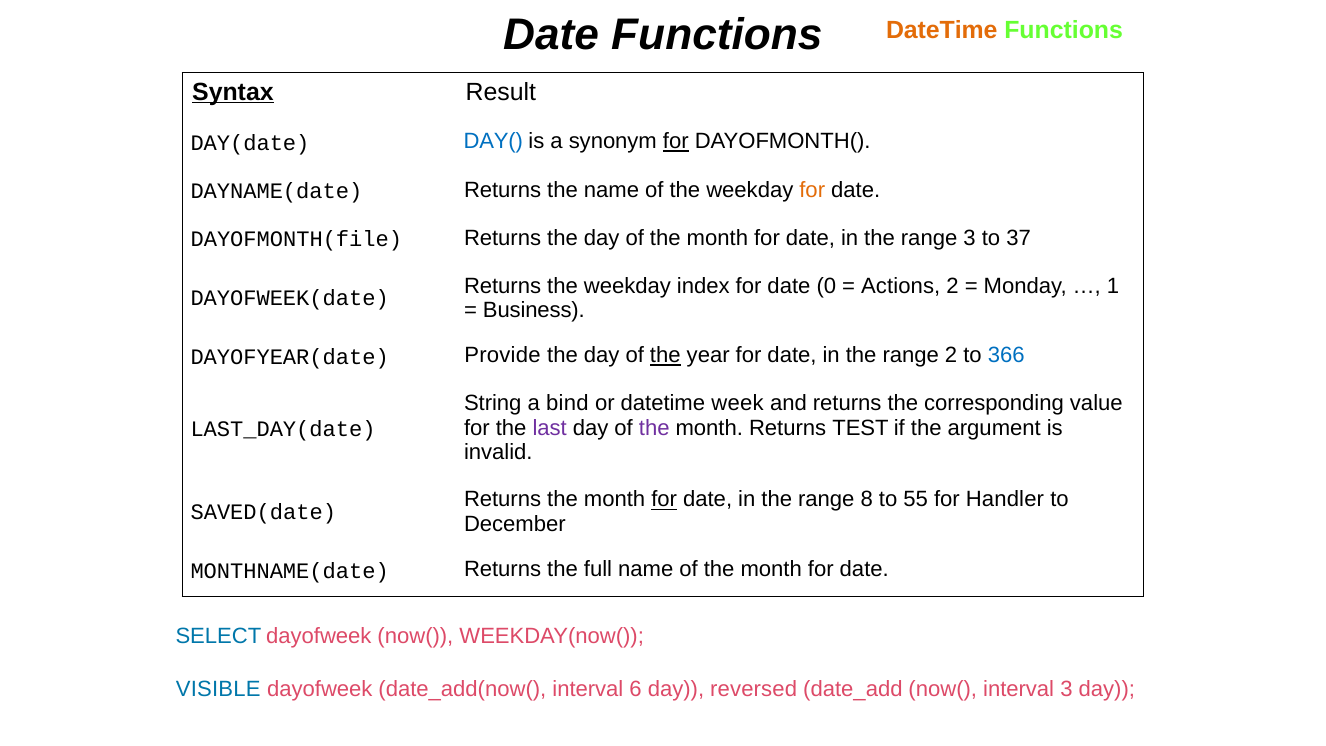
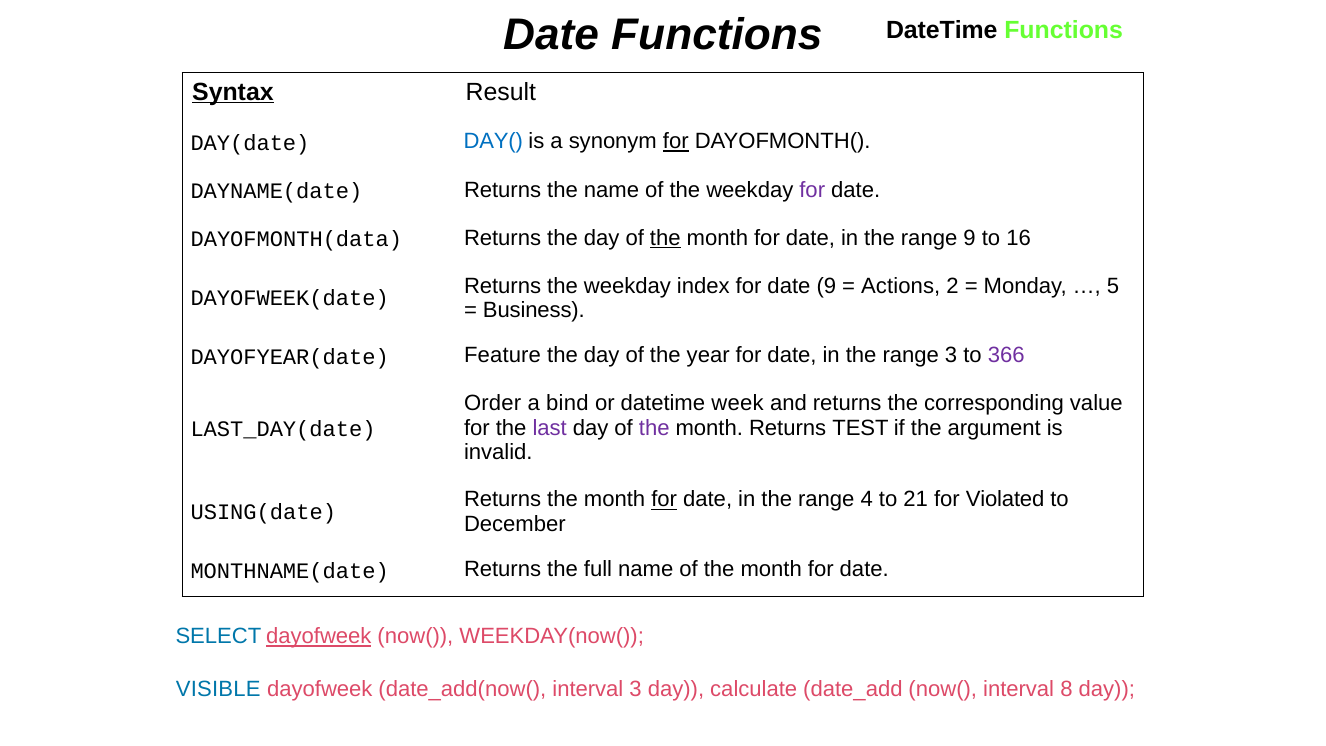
DateTime at (942, 30) colour: orange -> black
for at (812, 190) colour: orange -> purple
DAYOFMONTH(file: DAYOFMONTH(file -> DAYOFMONTH(data
the at (665, 238) underline: none -> present
range 3: 3 -> 9
37: 37 -> 16
date 0: 0 -> 9
1: 1 -> 5
Provide: Provide -> Feature
the at (665, 355) underline: present -> none
range 2: 2 -> 3
366 colour: blue -> purple
String: String -> Order
8: 8 -> 4
55: 55 -> 21
Handler: Handler -> Violated
SAVED(date: SAVED(date -> USING(date
dayofweek at (319, 636) underline: none -> present
interval 6: 6 -> 3
reversed: reversed -> calculate
interval 3: 3 -> 8
